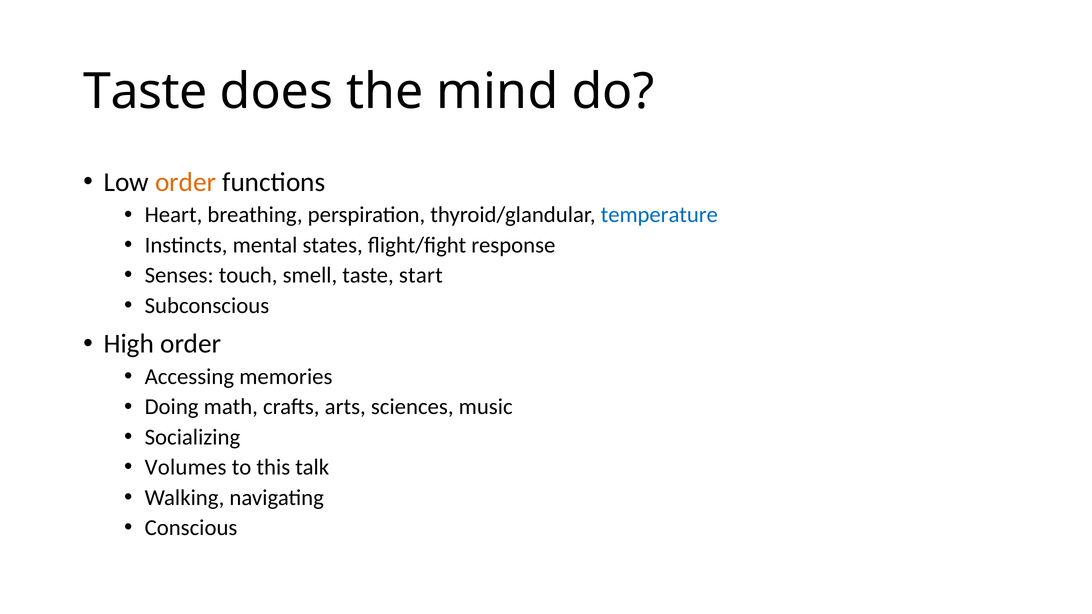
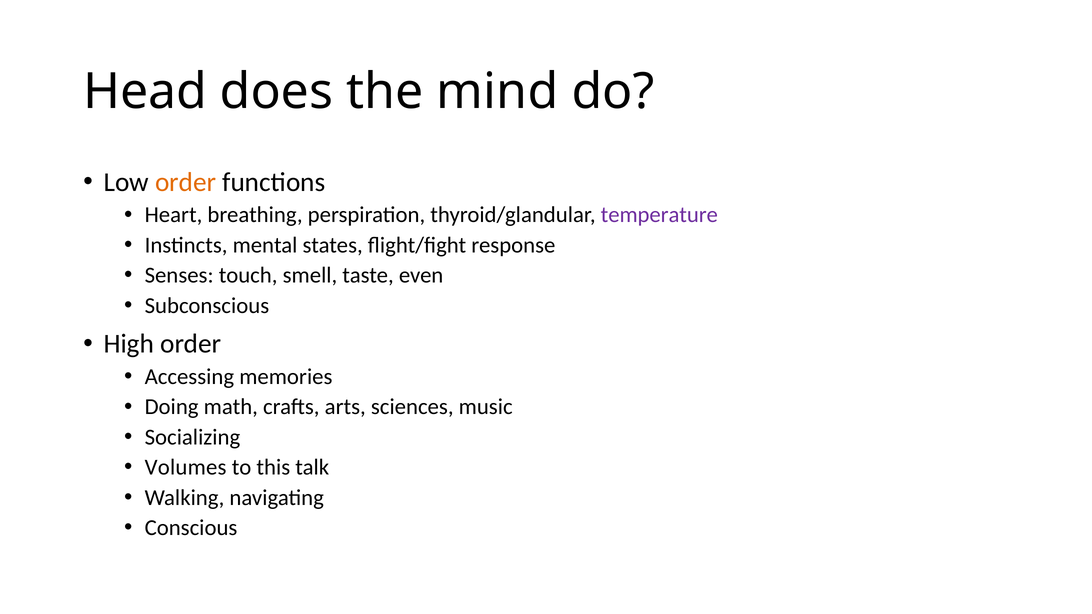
Taste at (145, 92): Taste -> Head
temperature colour: blue -> purple
start: start -> even
